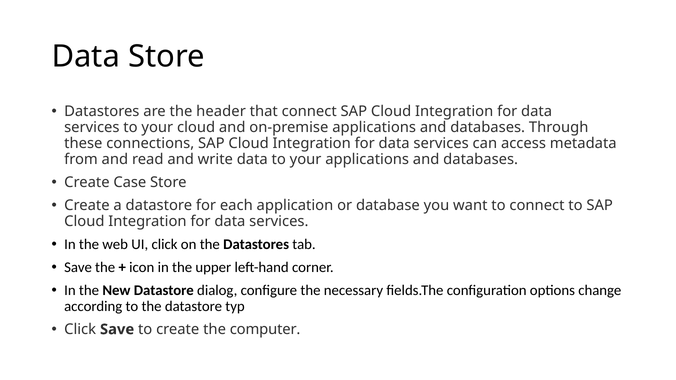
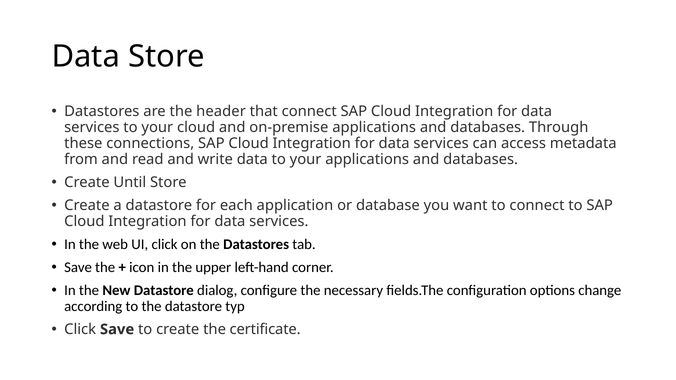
Case: Case -> Until
computer: computer -> certificate
